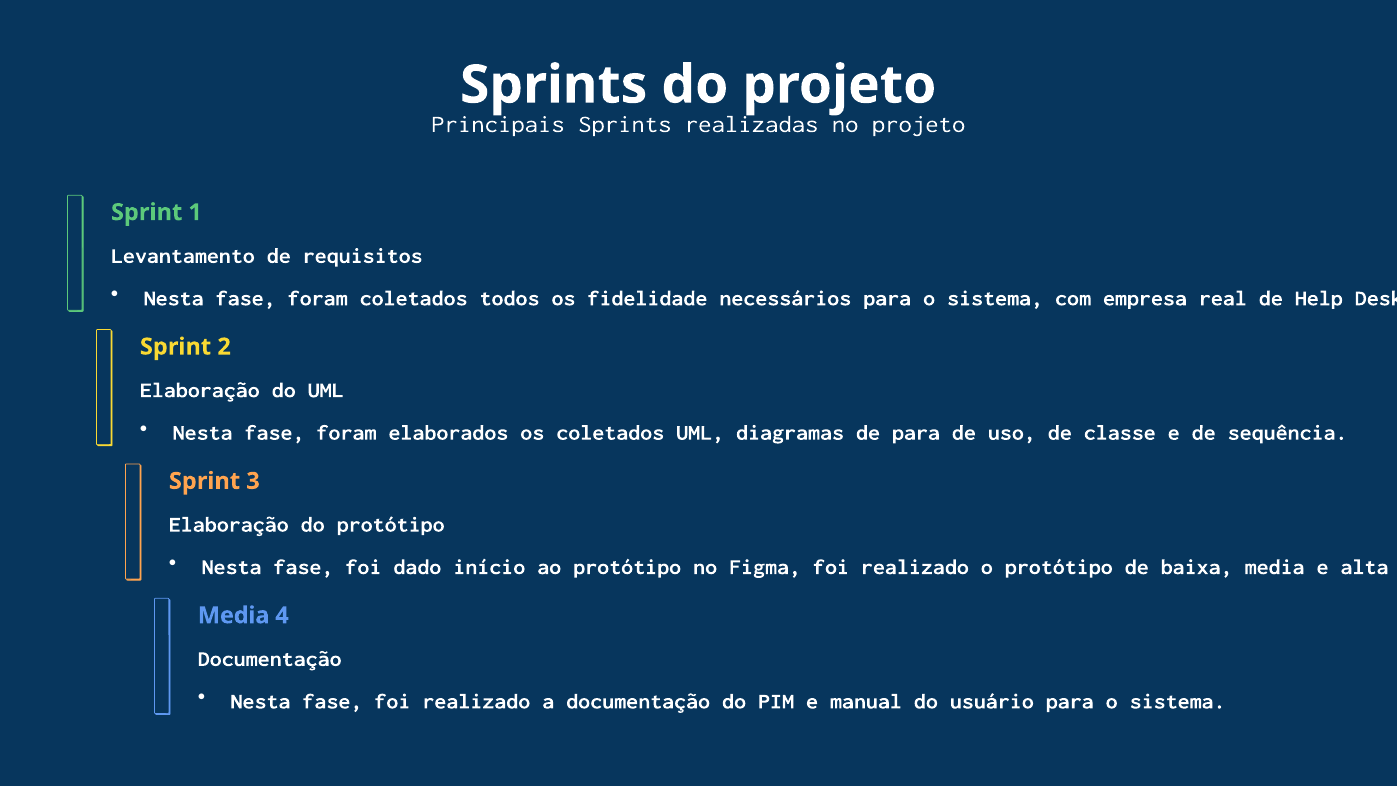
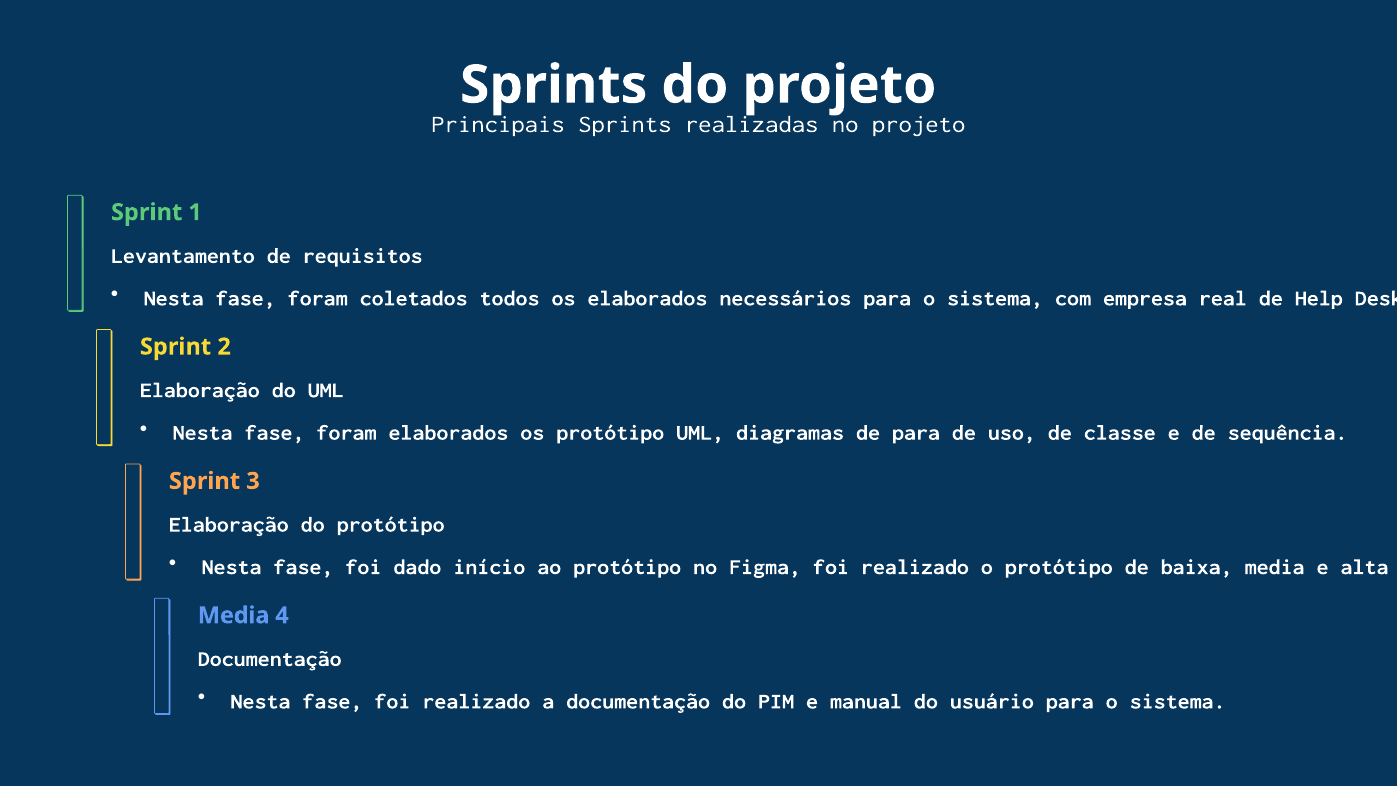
os fidelidade: fidelidade -> elaborados
os coletados: coletados -> protótipo
